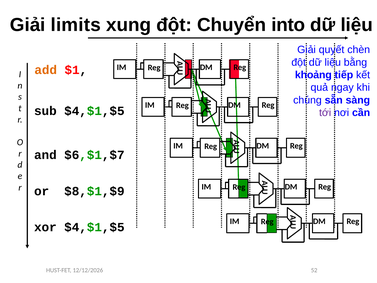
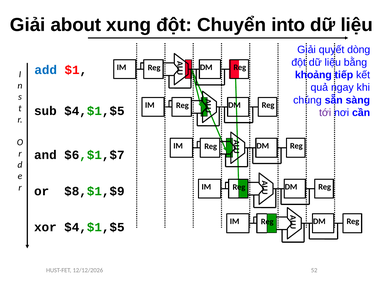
limits: limits -> about
chèn: chèn -> dòng
add colour: orange -> blue
